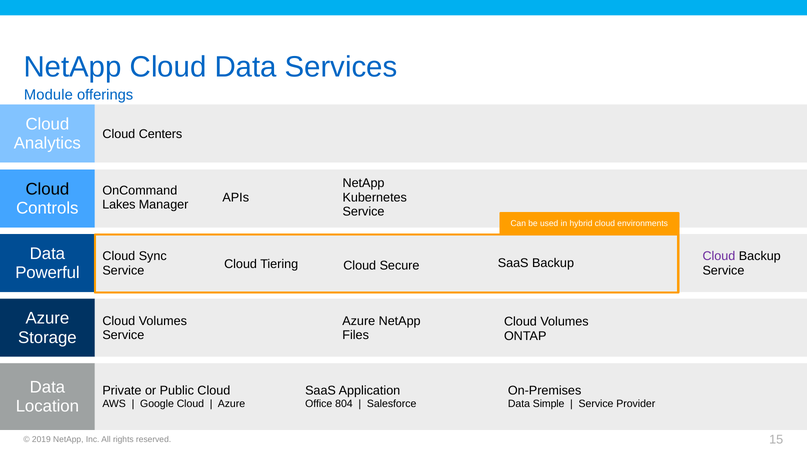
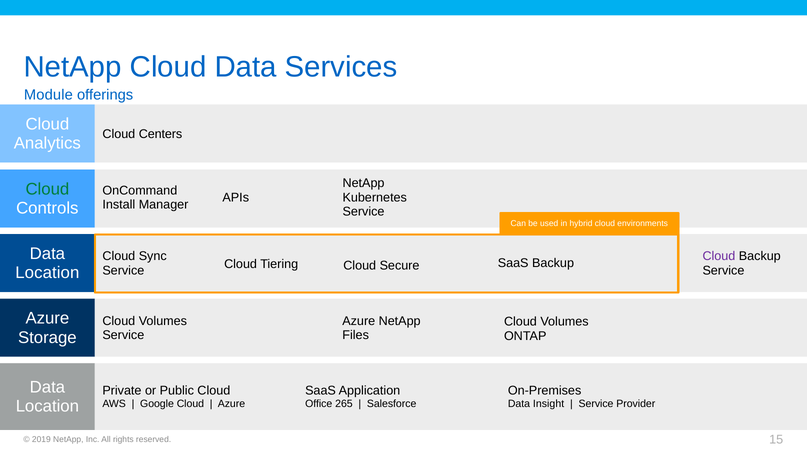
Cloud at (47, 189) colour: black -> green
Lakes: Lakes -> Install
Powerful at (47, 273): Powerful -> Location
804: 804 -> 265
Simple: Simple -> Insight
